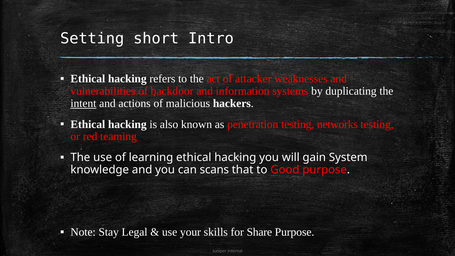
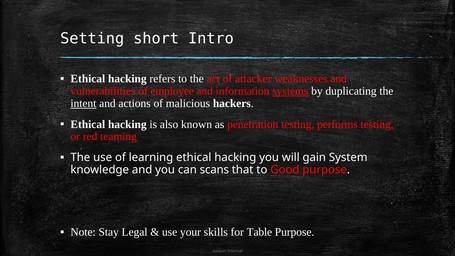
backdoor: backdoor -> employee
systems underline: none -> present
networks: networks -> performs
Share: Share -> Table
